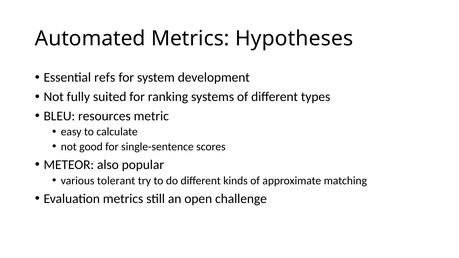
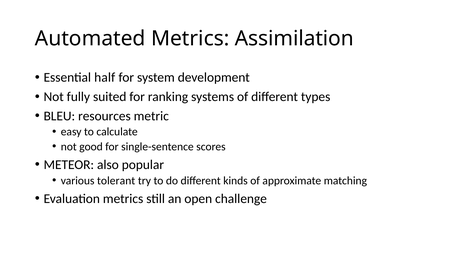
Hypotheses: Hypotheses -> Assimilation
refs: refs -> half
